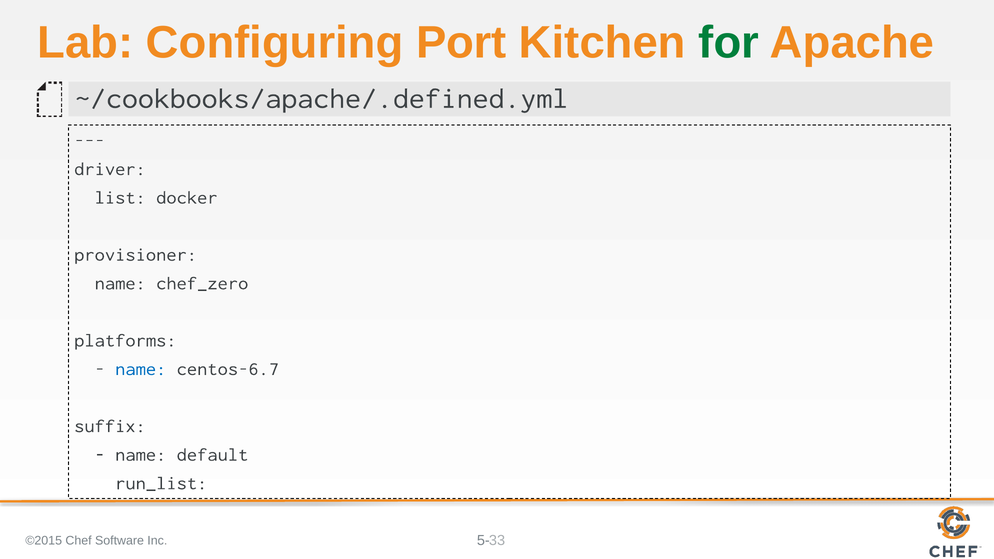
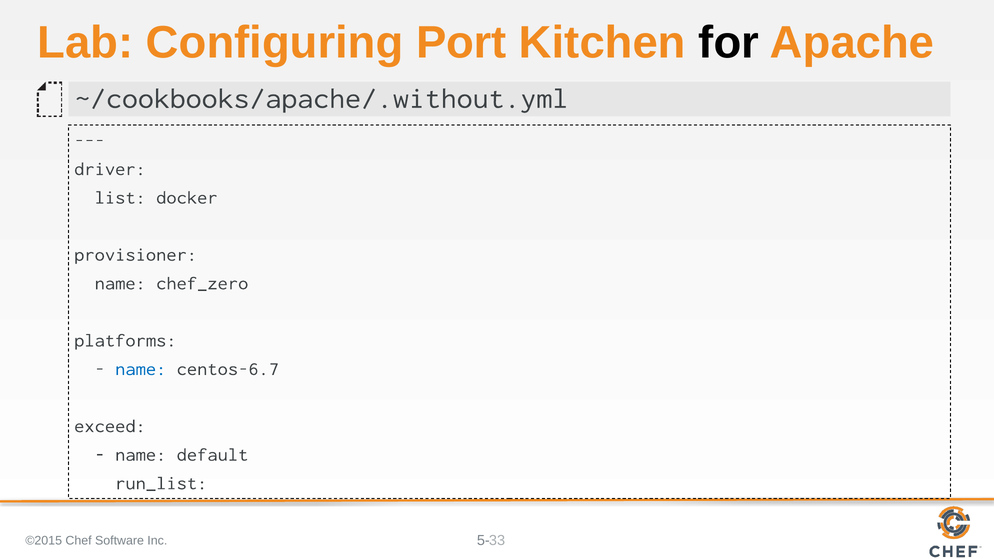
for colour: green -> black
~/cookbooks/apache/.defined.yml: ~/cookbooks/apache/.defined.yml -> ~/cookbooks/apache/.without.yml
suffix: suffix -> exceed
